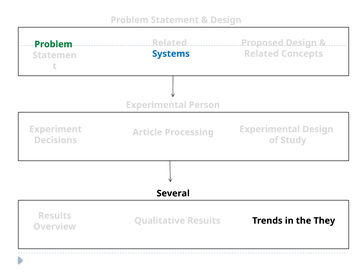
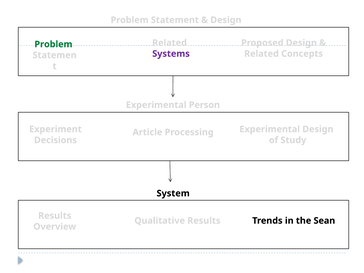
Systems colour: blue -> purple
Several: Several -> System
They: They -> Sean
